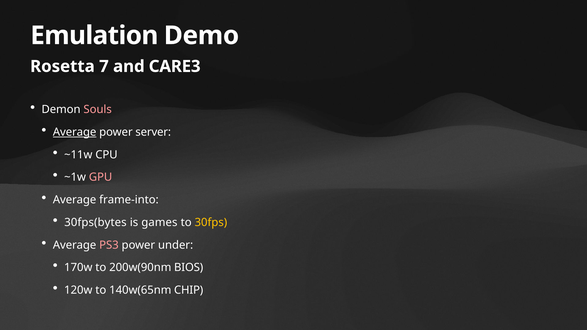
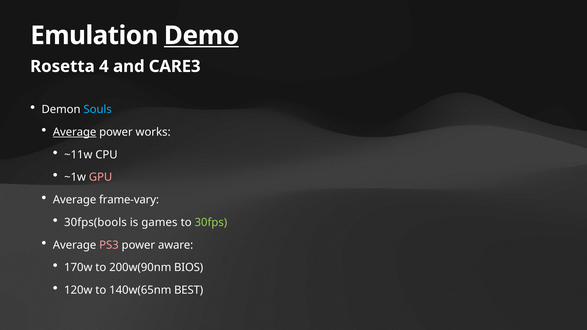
Demo underline: none -> present
7: 7 -> 4
Souls colour: pink -> light blue
server: server -> works
frame-into: frame-into -> frame-vary
30fps(bytes: 30fps(bytes -> 30fps(bools
30fps colour: yellow -> light green
under: under -> aware
CHIP: CHIP -> BEST
